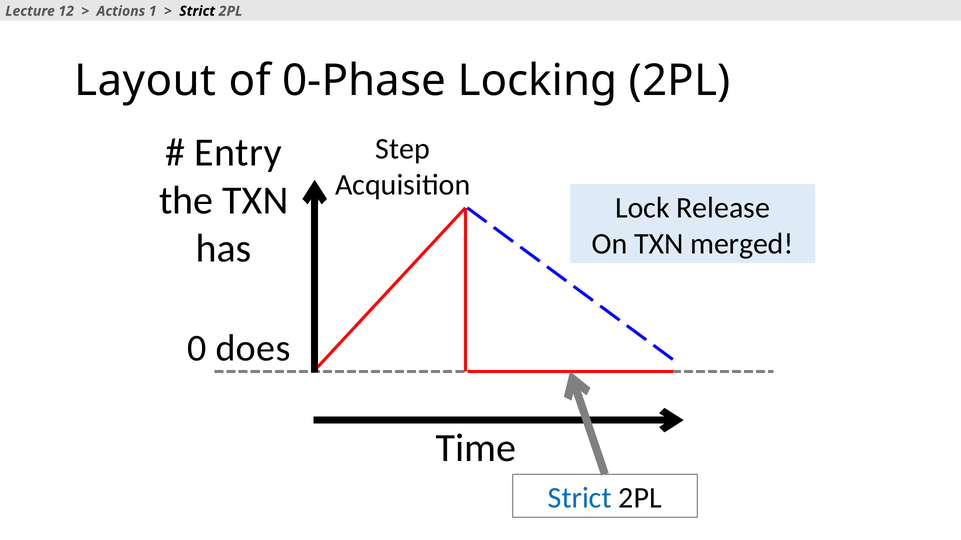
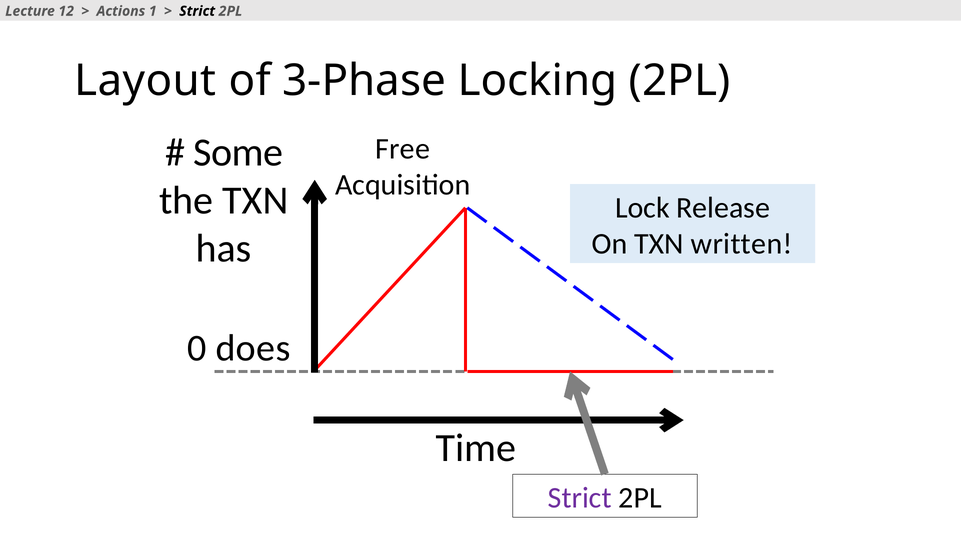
0-Phase: 0-Phase -> 3-Phase
Entry: Entry -> Some
Step: Step -> Free
merged: merged -> written
Strict at (580, 498) colour: blue -> purple
